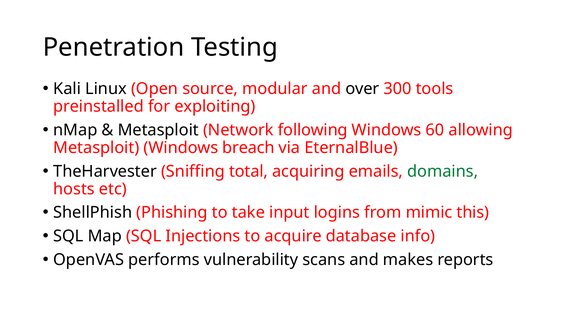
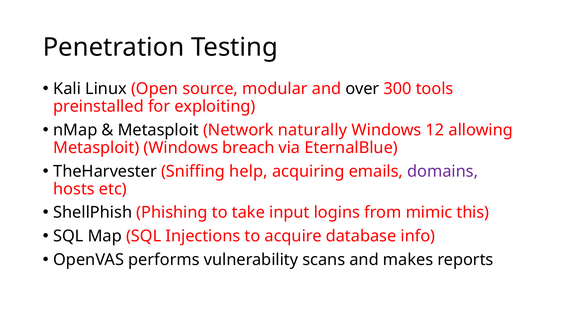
following: following -> naturally
60: 60 -> 12
total: total -> help
domains colour: green -> purple
